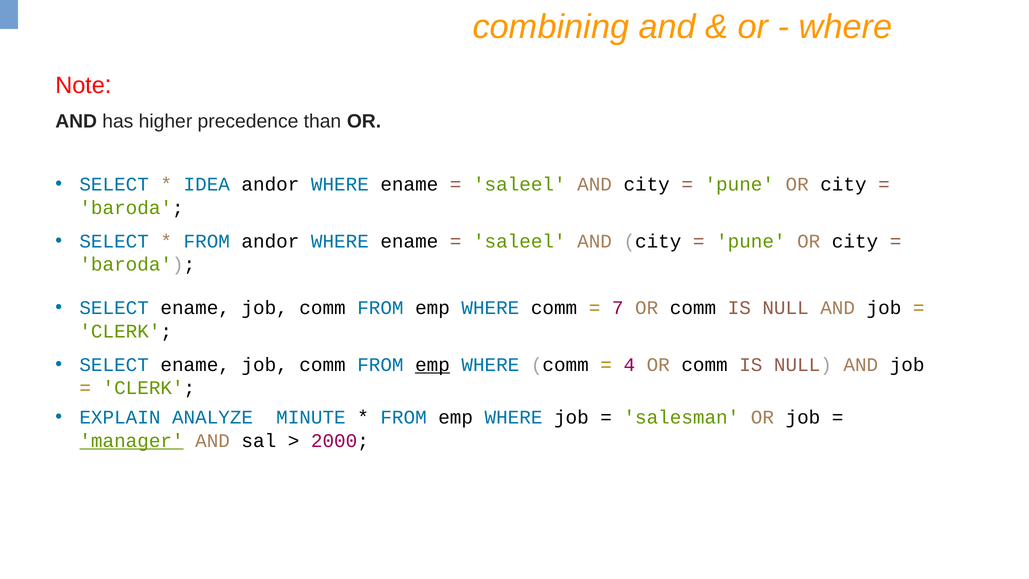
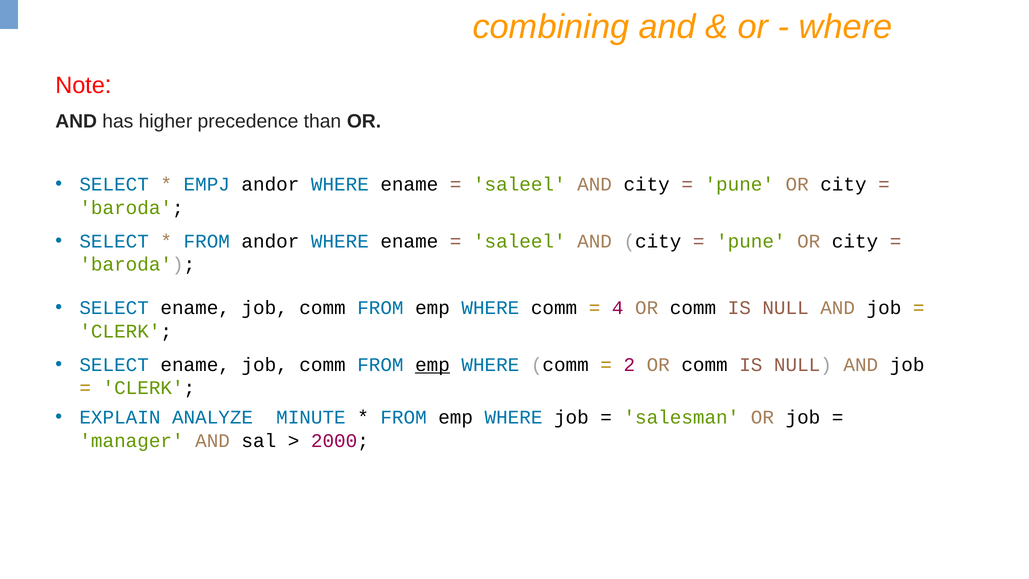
IDEA: IDEA -> EMPJ
7: 7 -> 4
4: 4 -> 2
manager underline: present -> none
